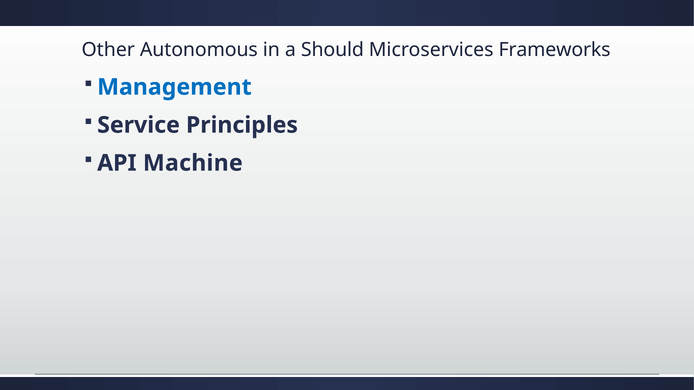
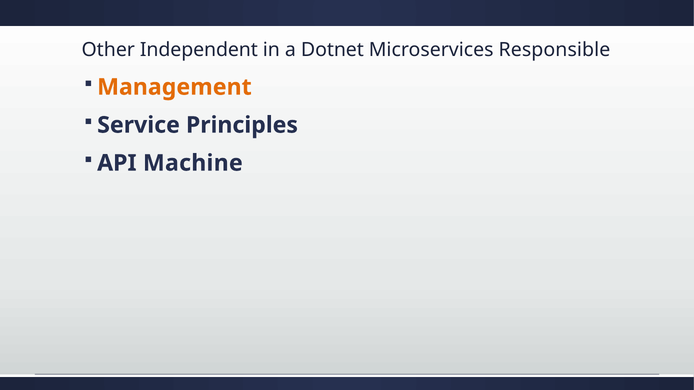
Autonomous: Autonomous -> Independent
Should: Should -> Dotnet
Frameworks: Frameworks -> Responsible
Management colour: blue -> orange
